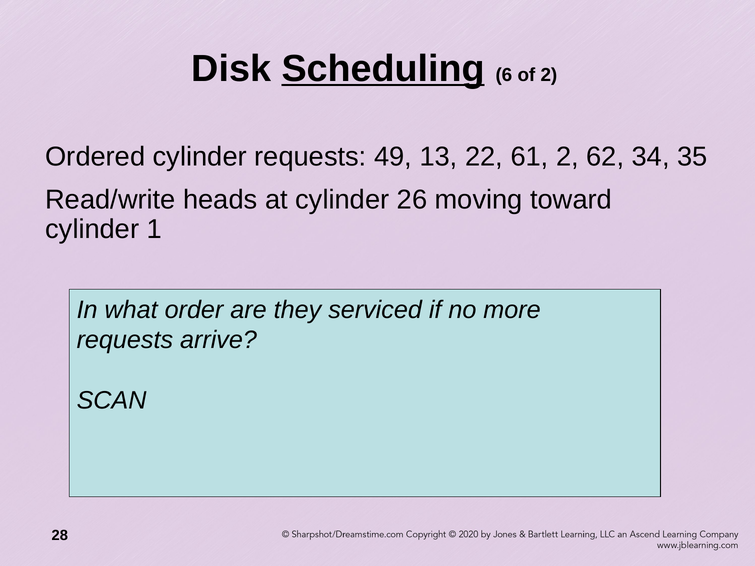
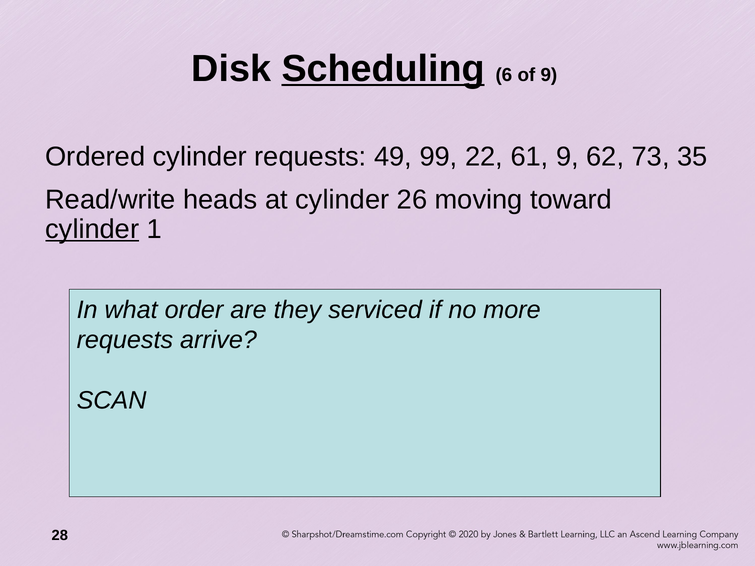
of 2: 2 -> 9
13: 13 -> 99
61 2: 2 -> 9
34: 34 -> 73
cylinder at (92, 229) underline: none -> present
